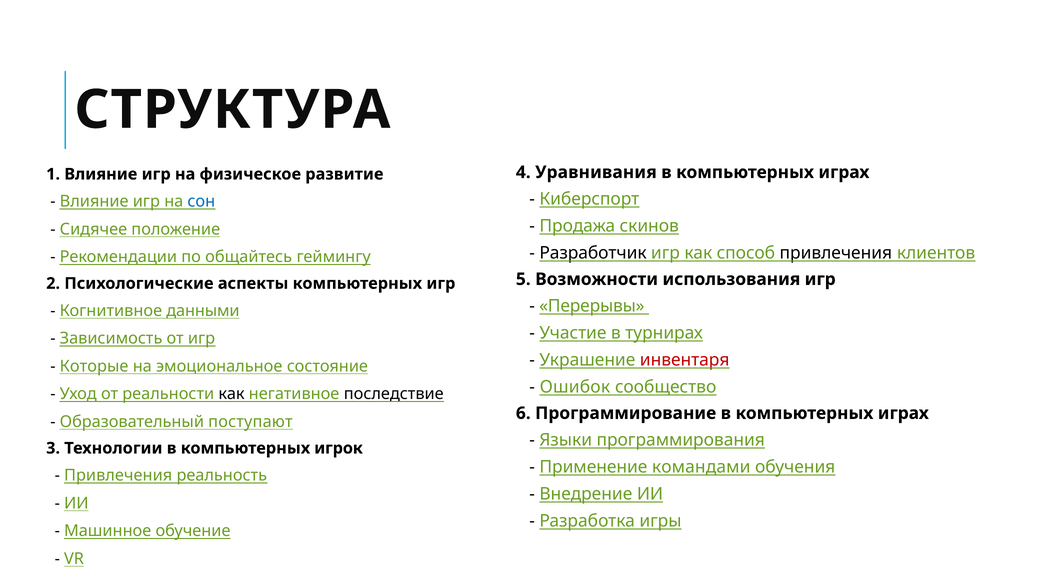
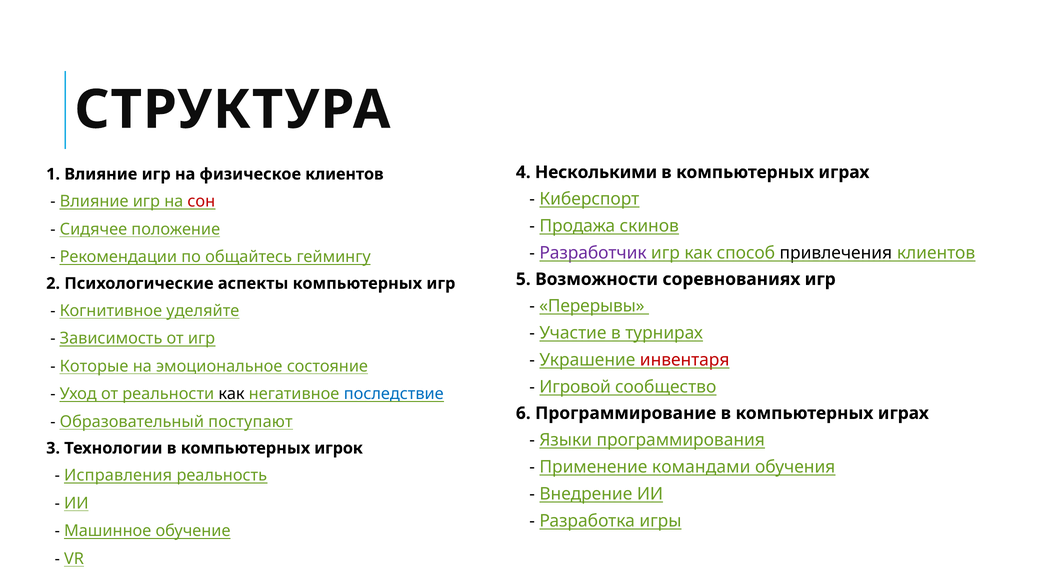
Уравнивания: Уравнивания -> Несколькими
физическое развитие: развитие -> клиентов
сон colour: blue -> red
Разработчик colour: black -> purple
использования: использования -> соревнованиях
данными: данными -> уделяйте
Ошибок: Ошибок -> Игровой
последствие colour: black -> blue
Привлечения at (118, 475): Привлечения -> Исправления
